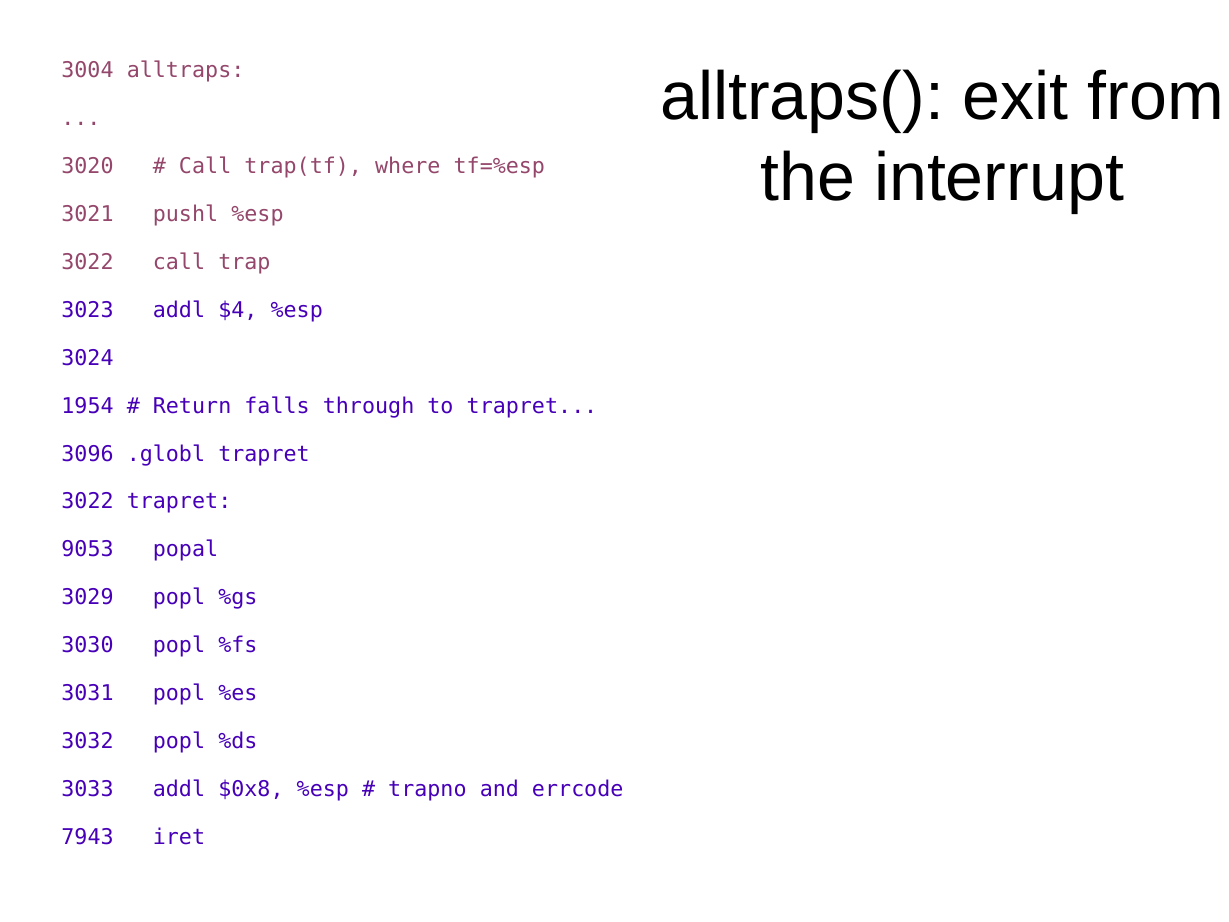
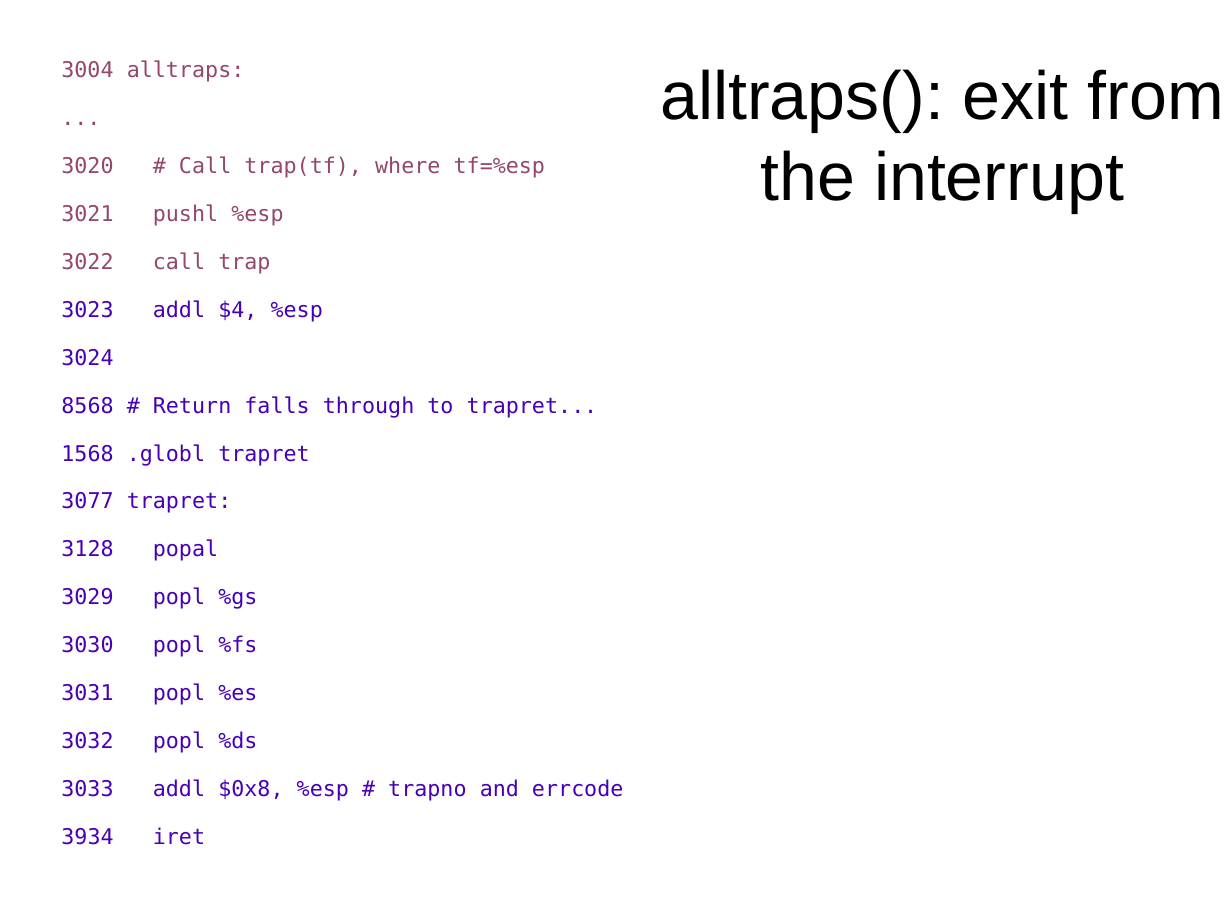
1954: 1954 -> 8568
3096: 3096 -> 1568
3022 at (88, 502): 3022 -> 3077
9053: 9053 -> 3128
7943: 7943 -> 3934
